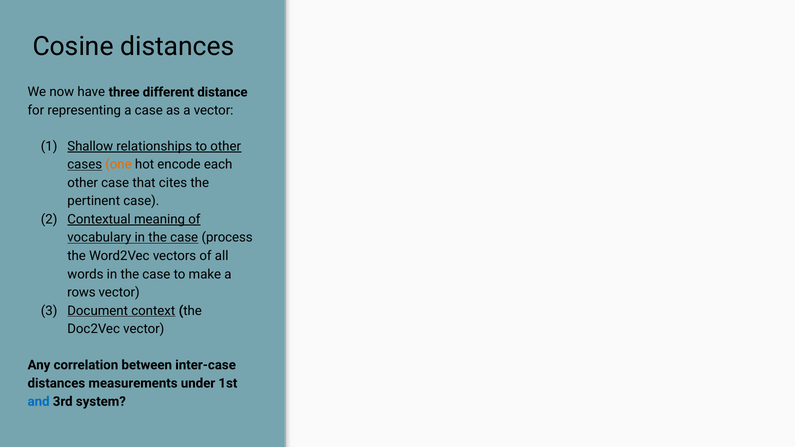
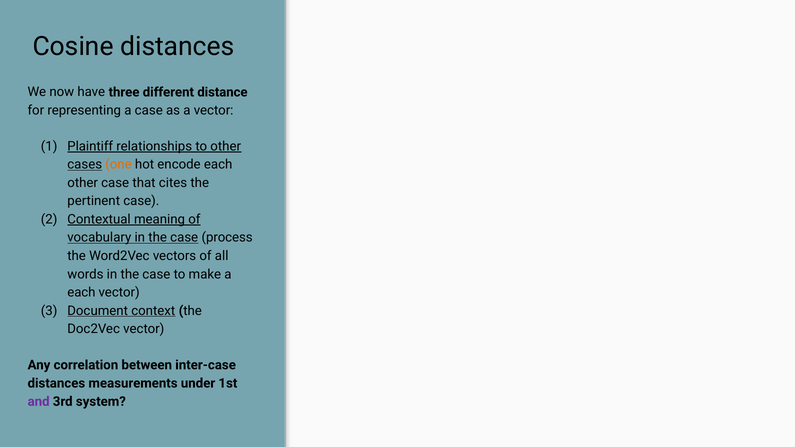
Shallow: Shallow -> Plaintiff
rows at (81, 293): rows -> each
and colour: blue -> purple
